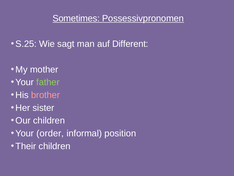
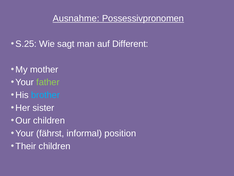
Sometimes: Sometimes -> Ausnahme
brother colour: pink -> light blue
order: order -> fährst
